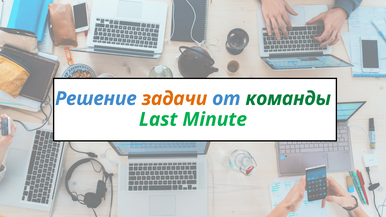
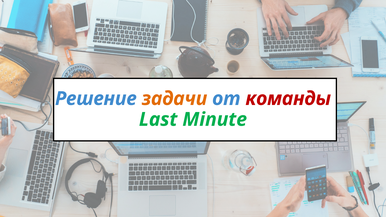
команды colour: green -> red
